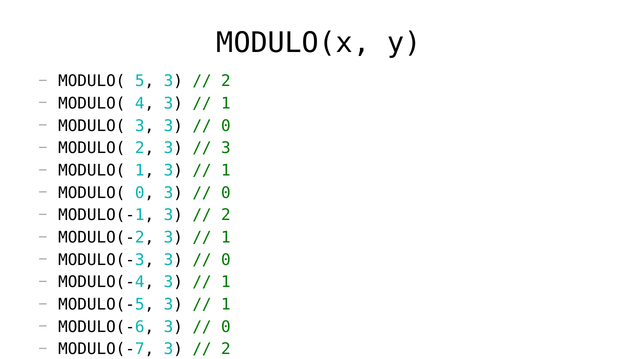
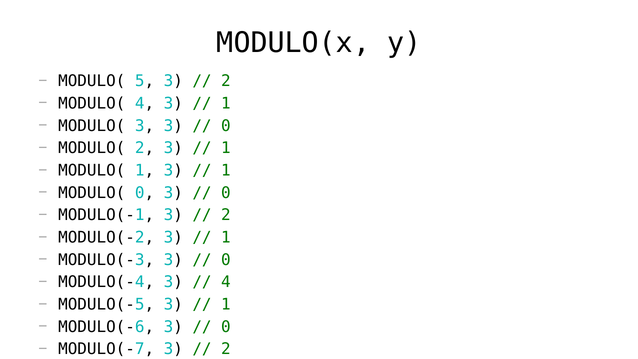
3 at (226, 148): 3 -> 1
1 at (226, 282): 1 -> 4
